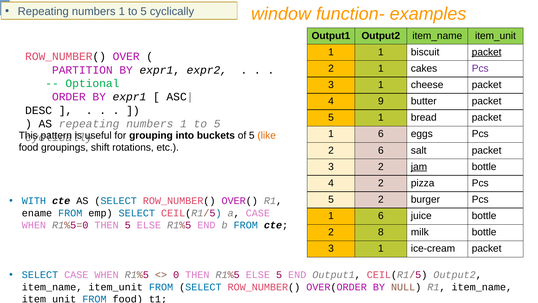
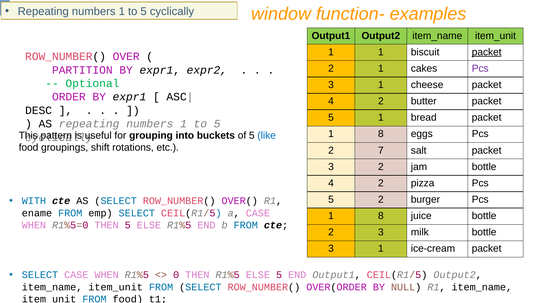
9 at (381, 101): 9 -> 2
6 at (381, 134): 6 -> 8
like colour: orange -> blue
2 6: 6 -> 7
jam underline: present -> none
6 at (381, 216): 6 -> 8
2 8: 8 -> 3
